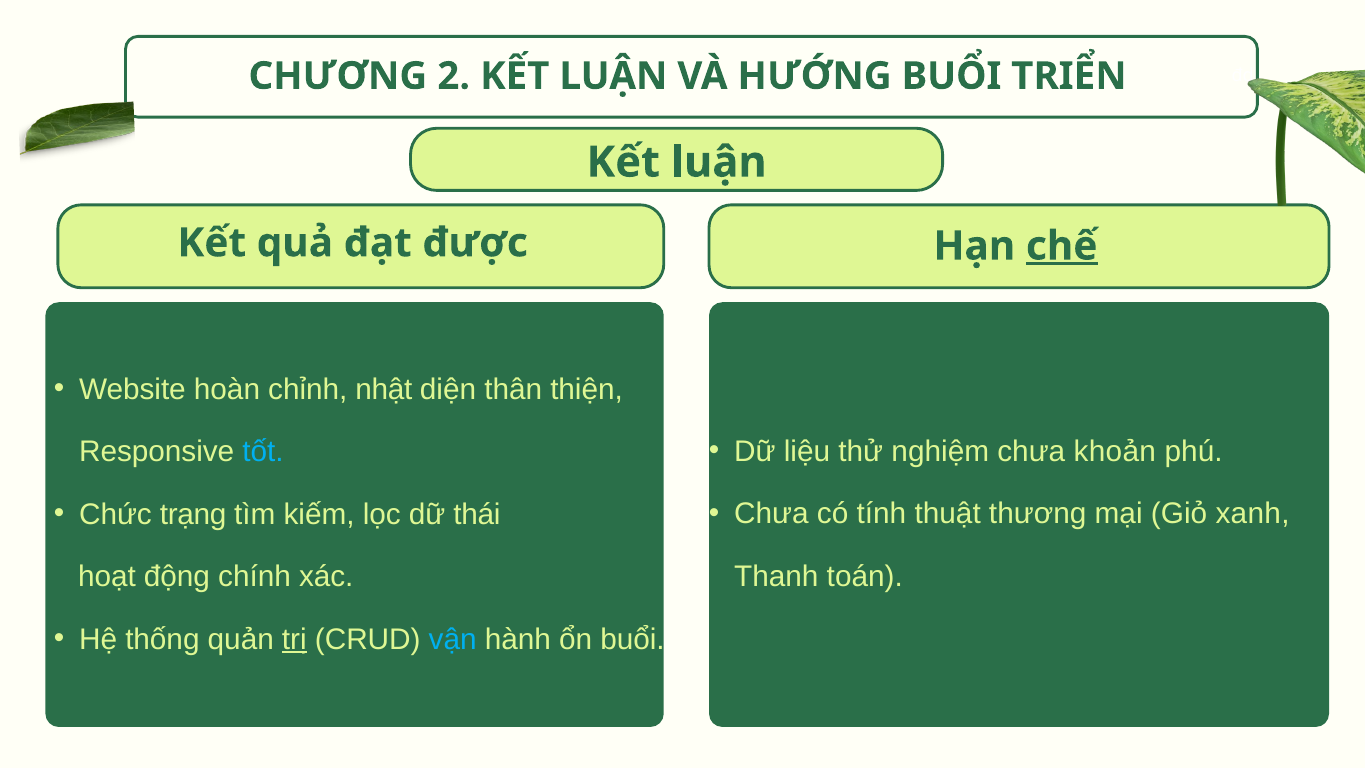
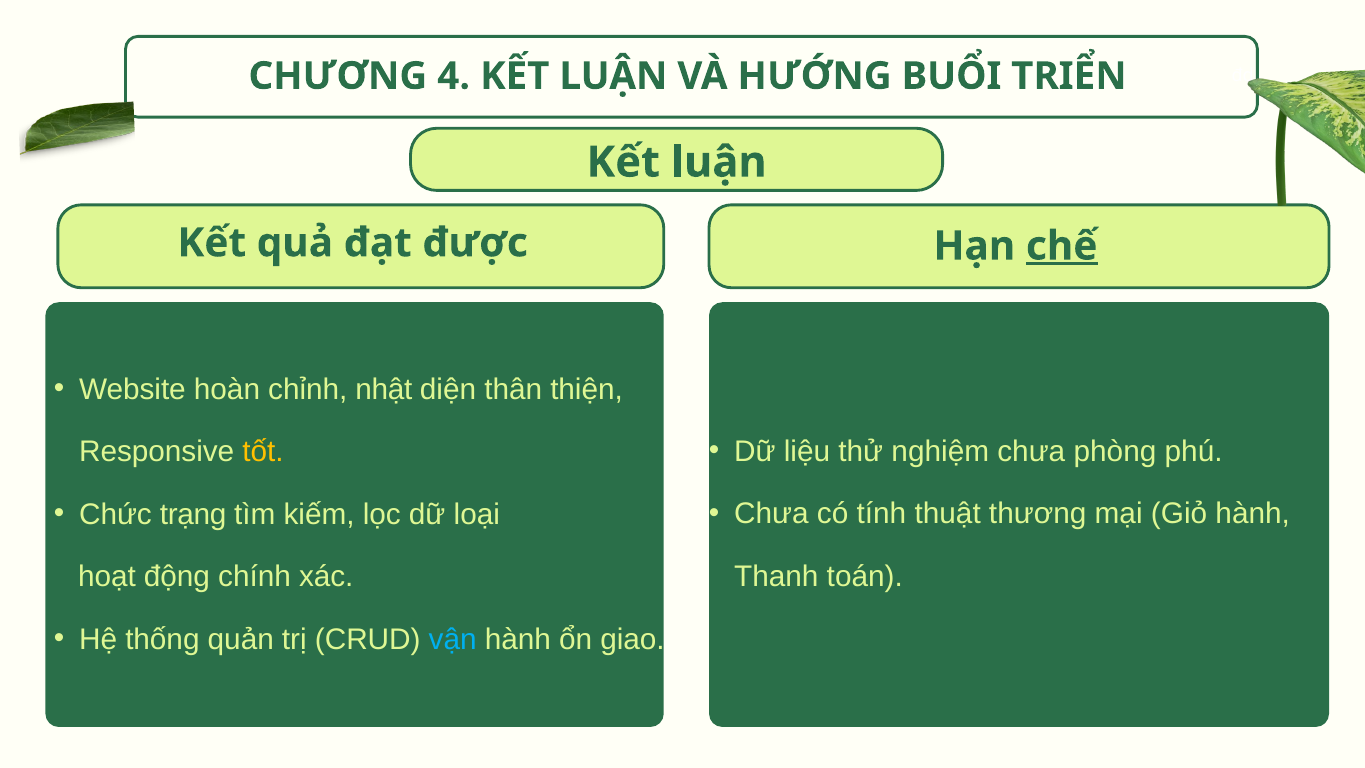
2: 2 -> 4
khoản: khoản -> phòng
tốt colour: light blue -> yellow
Giỏ xanh: xanh -> hành
thái: thái -> loại
trị underline: present -> none
ổn buổi: buổi -> giao
